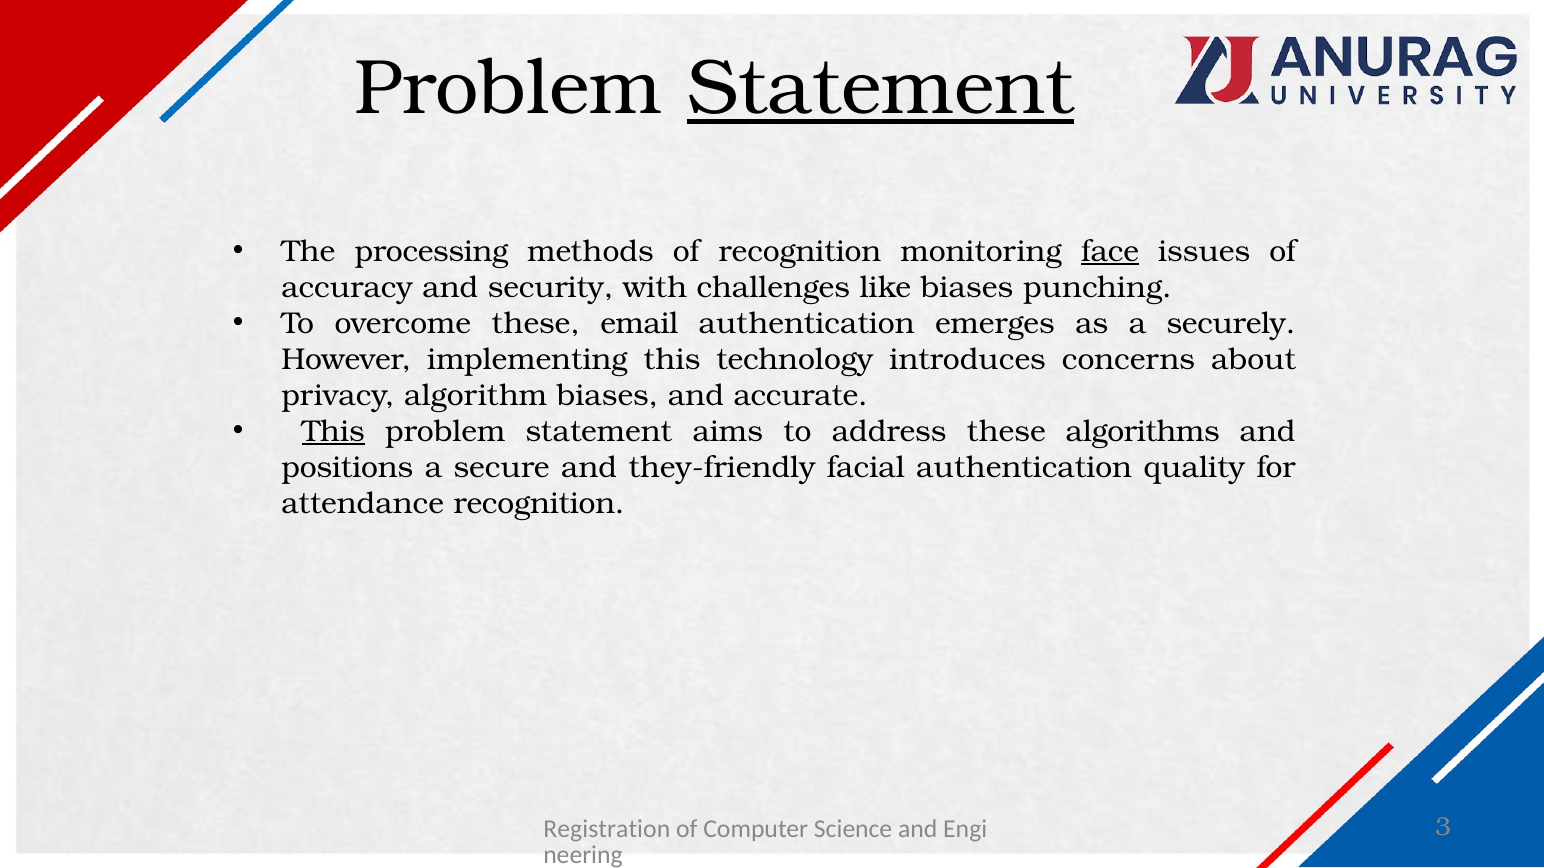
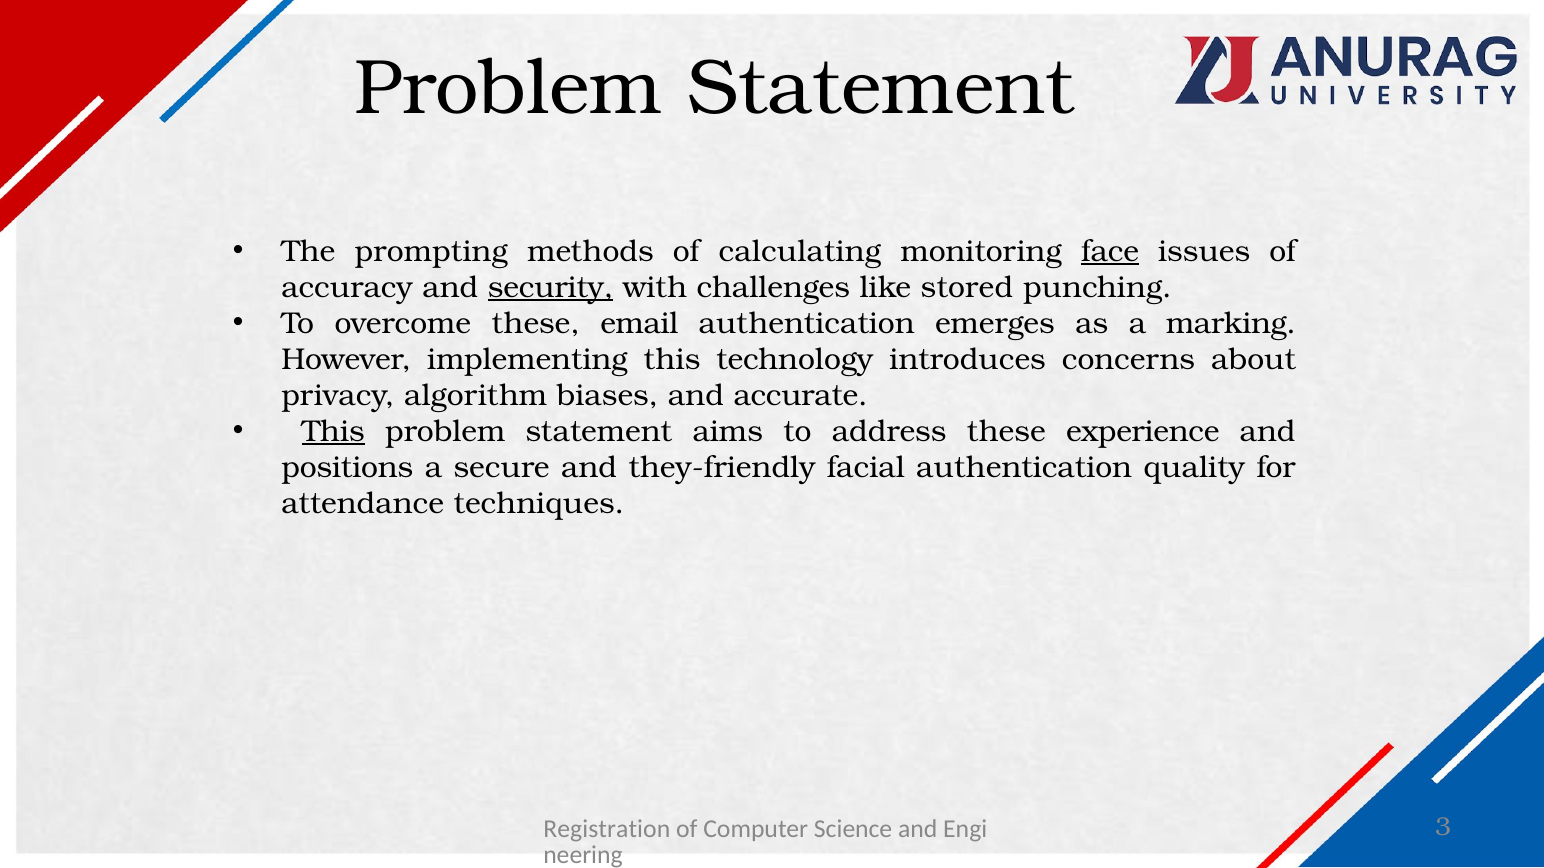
Statement at (881, 88) underline: present -> none
processing: processing -> prompting
of recognition: recognition -> calculating
security underline: none -> present
like biases: biases -> stored
securely: securely -> marking
algorithms: algorithms -> experience
attendance recognition: recognition -> techniques
